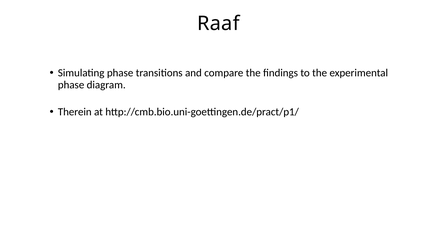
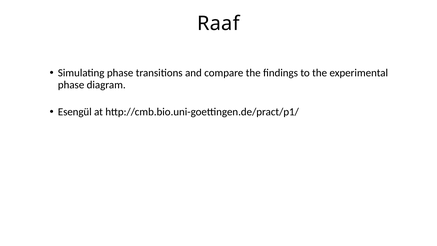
Therein: Therein -> Esengül
